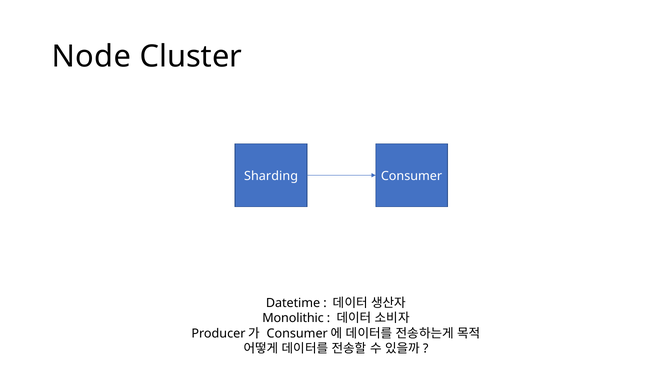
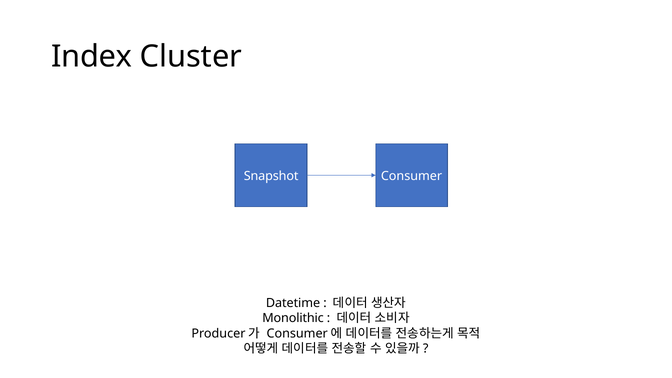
Node: Node -> Index
Sharding: Sharding -> Snapshot
